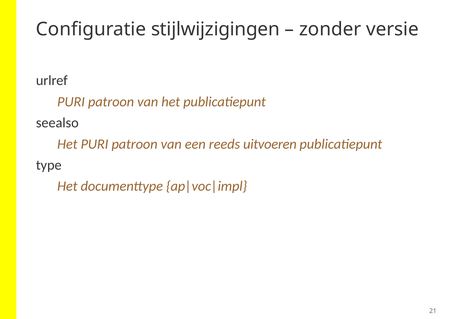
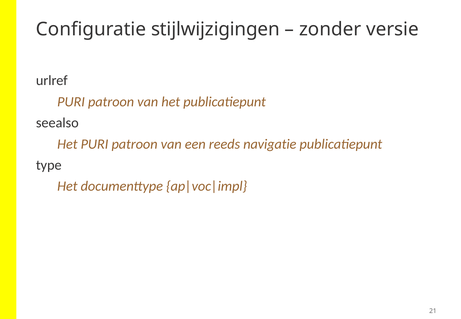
uitvoeren: uitvoeren -> navigatie
